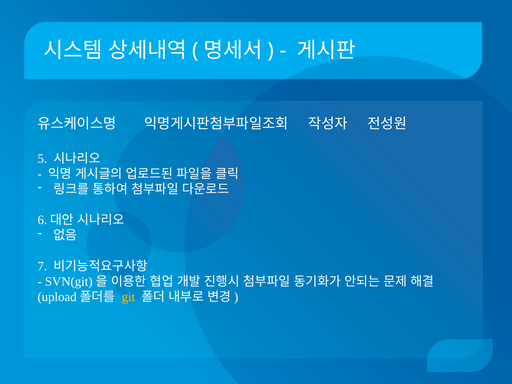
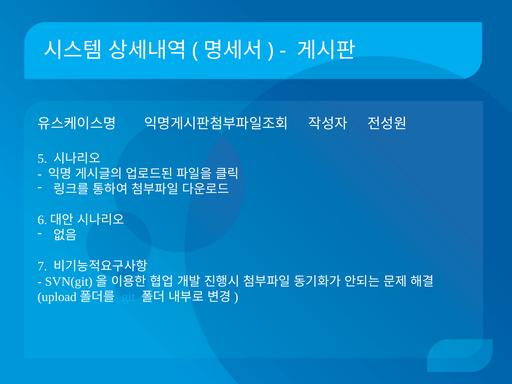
git colour: yellow -> light blue
